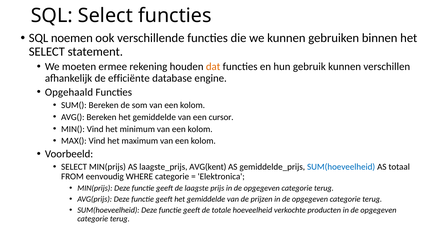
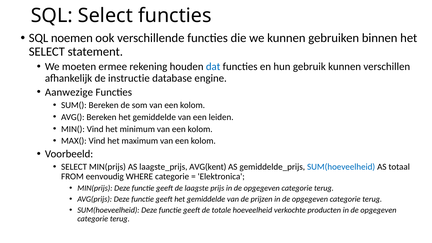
dat colour: orange -> blue
efficiënte: efficiënte -> instructie
Opgehaald: Opgehaald -> Aanwezige
cursor: cursor -> leiden
